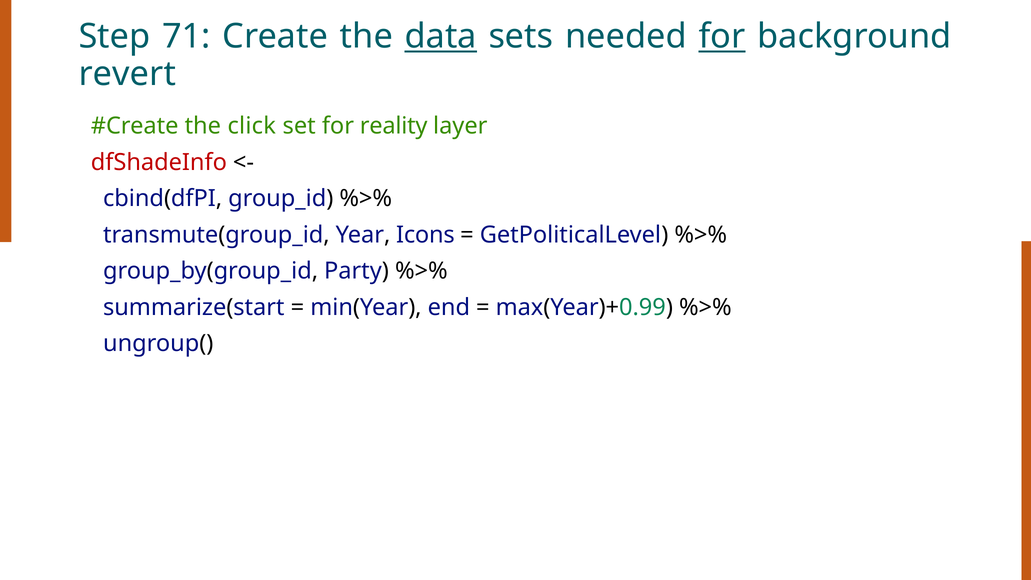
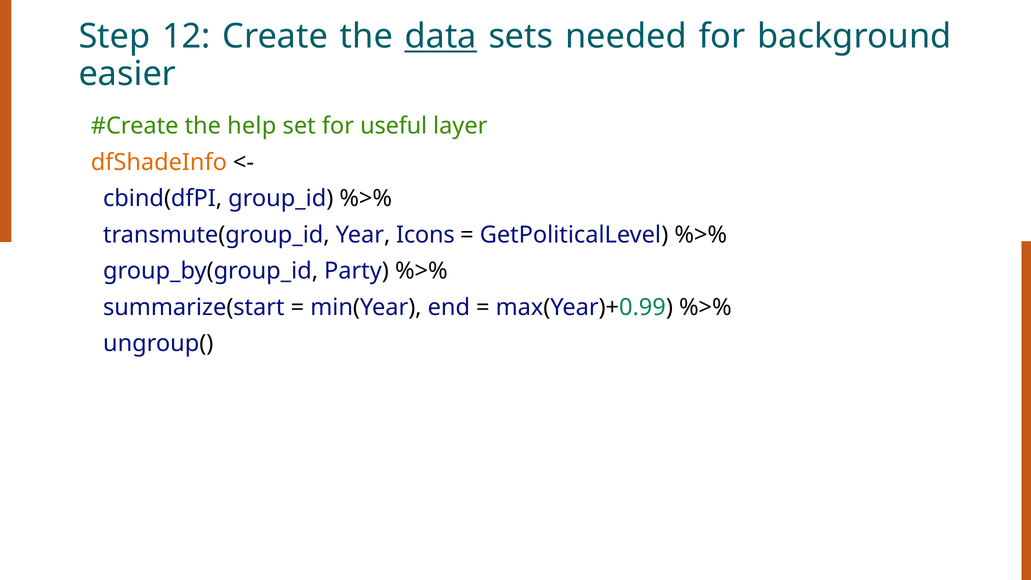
71: 71 -> 12
for at (722, 37) underline: present -> none
revert: revert -> easier
click: click -> help
reality: reality -> useful
dfShadeInfo colour: red -> orange
